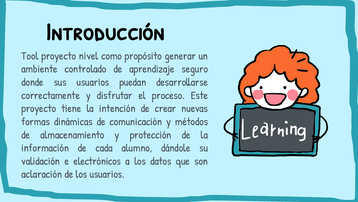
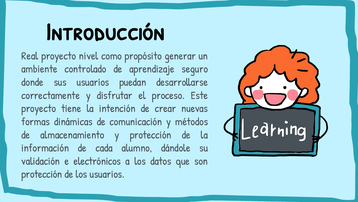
Tool: Tool -> Real
aclaración at (42, 174): aclaración -> protección
